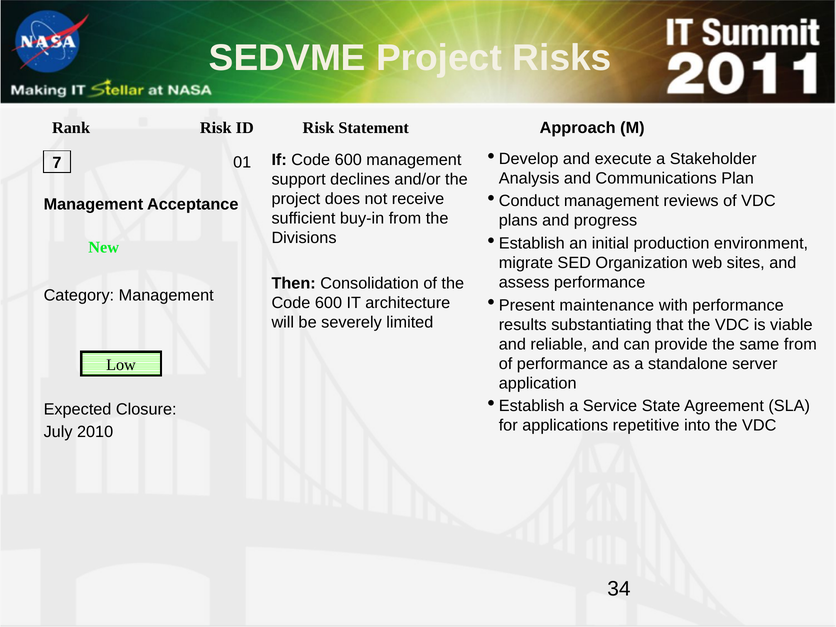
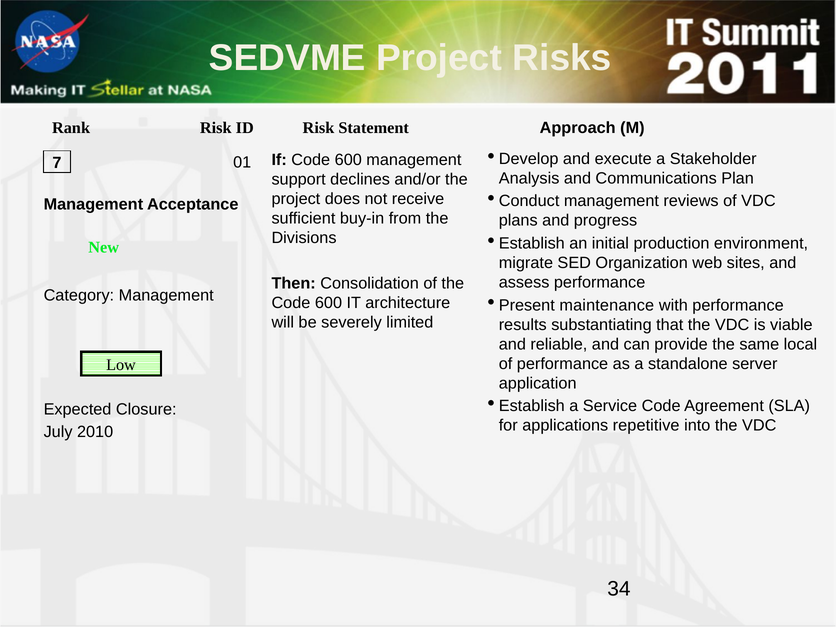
same from: from -> local
Service State: State -> Code
